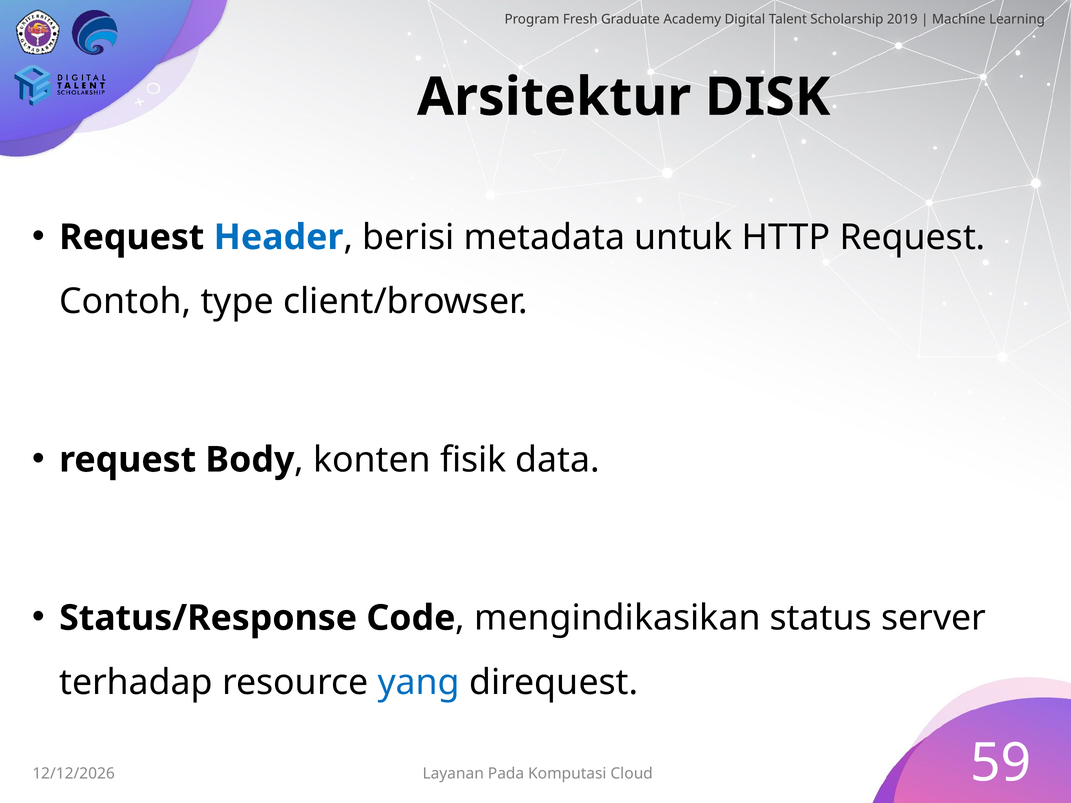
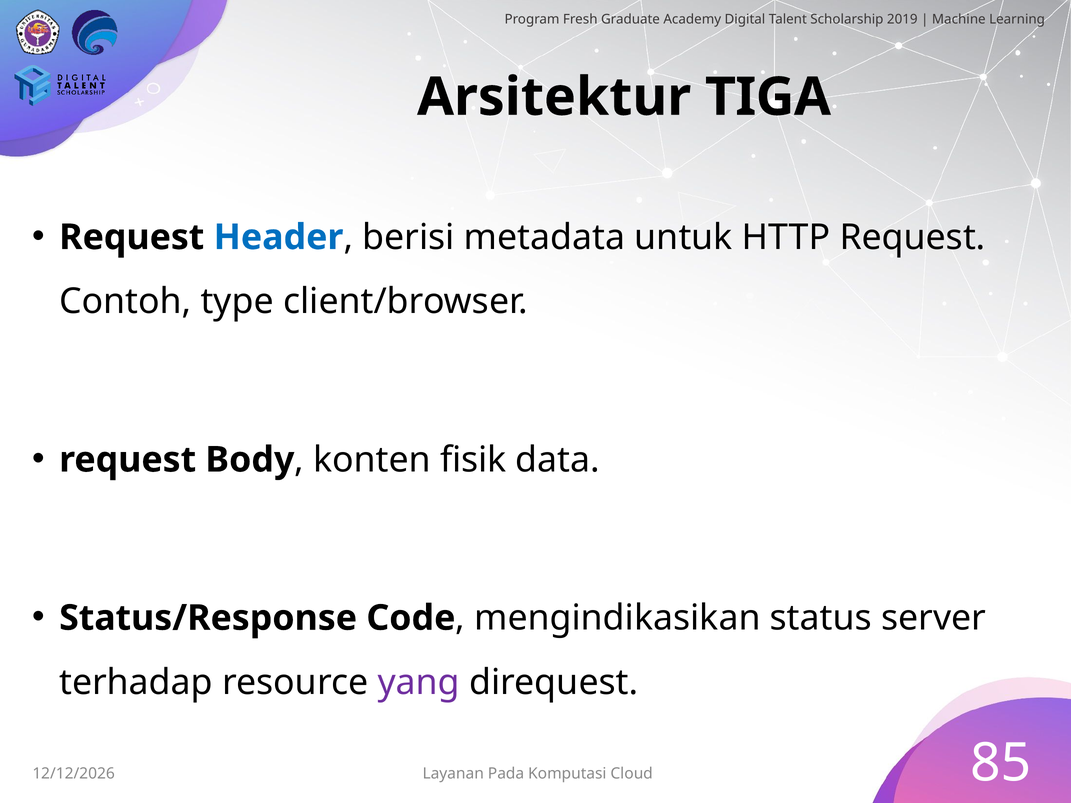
DISK: DISK -> TIGA
yang colour: blue -> purple
59: 59 -> 85
